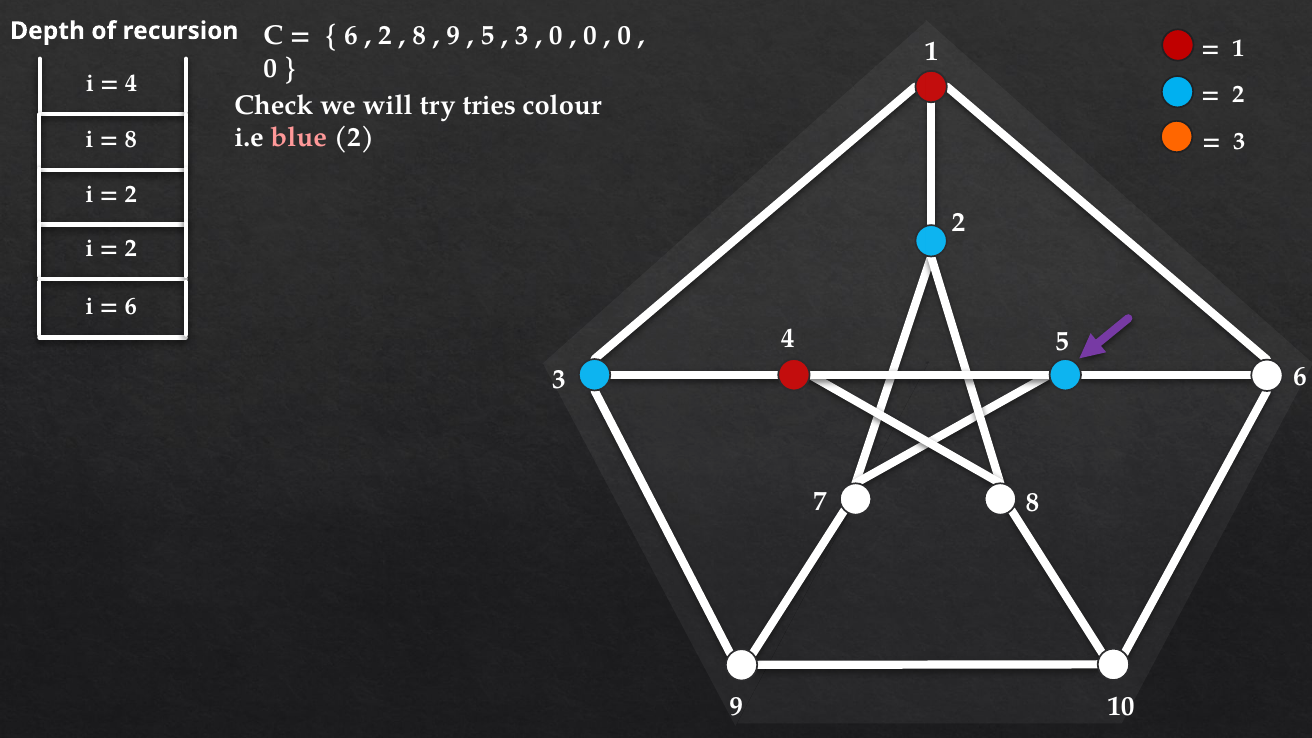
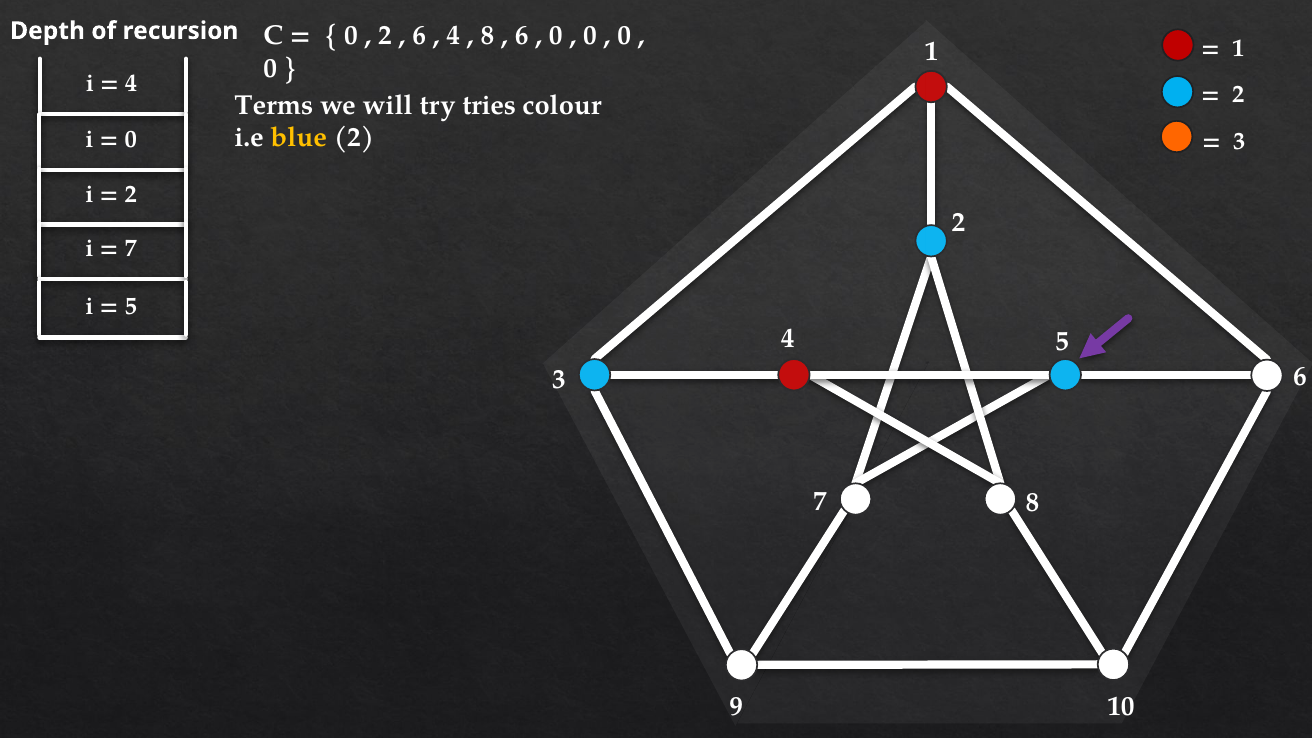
6 at (351, 35): 6 -> 0
8 at (419, 35): 8 -> 6
9 at (453, 35): 9 -> 4
5 at (488, 35): 5 -> 8
3 at (522, 35): 3 -> 6
Check: Check -> Terms
blue colour: pink -> yellow
8 at (131, 140): 8 -> 0
2 at (131, 248): 2 -> 7
6 at (131, 307): 6 -> 5
